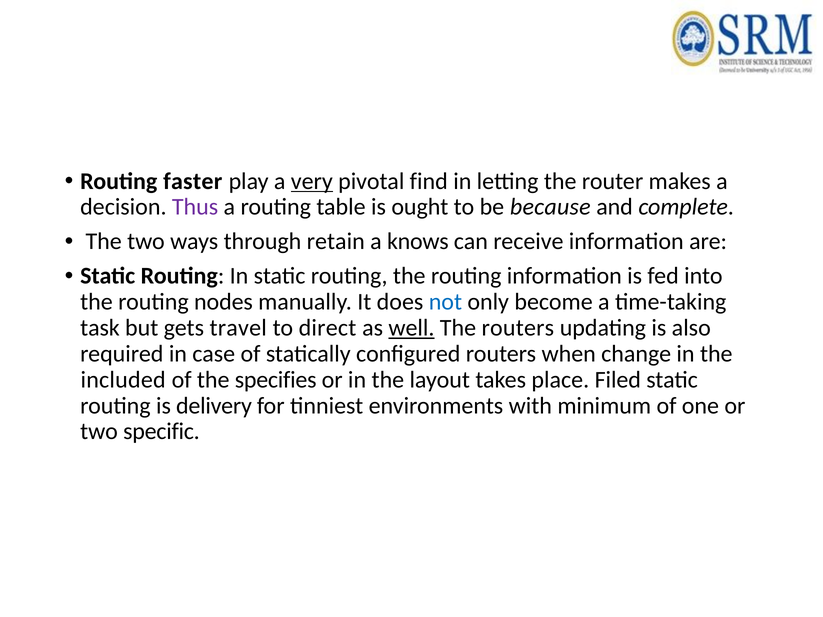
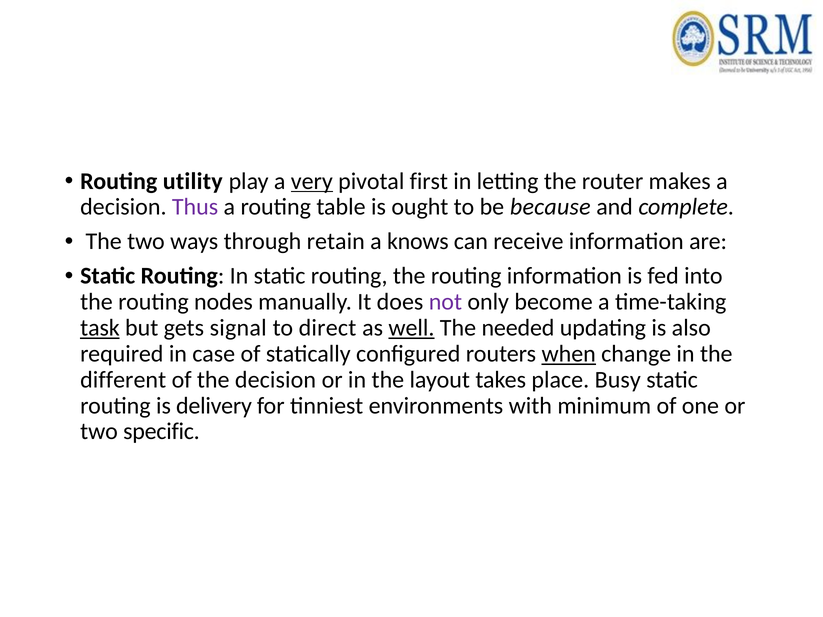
faster: faster -> utility
find: find -> first
not colour: blue -> purple
task underline: none -> present
travel: travel -> signal
The routers: routers -> needed
when underline: none -> present
included: included -> different
the specifies: specifies -> decision
Filed: Filed -> Busy
